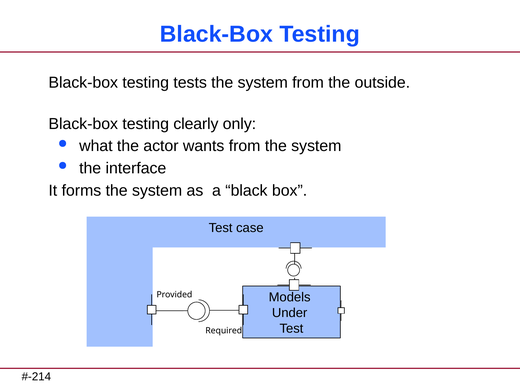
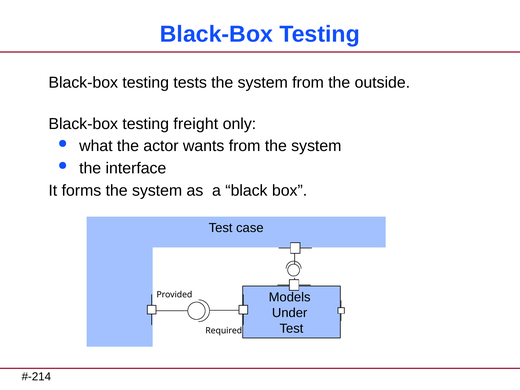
clearly: clearly -> freight
